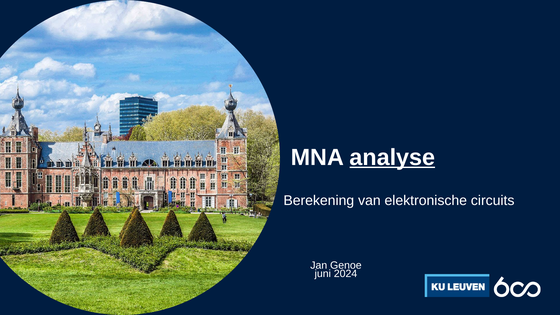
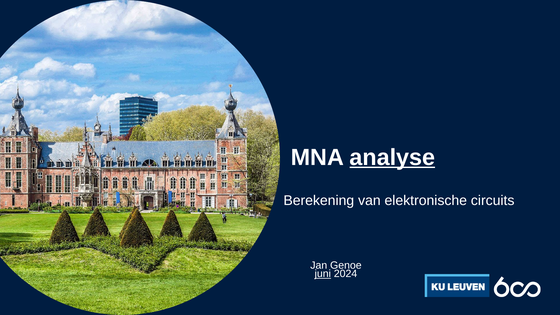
juni underline: none -> present
